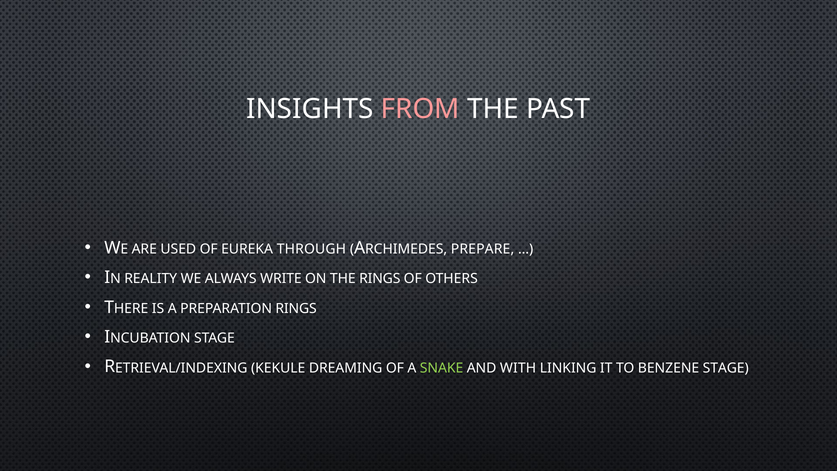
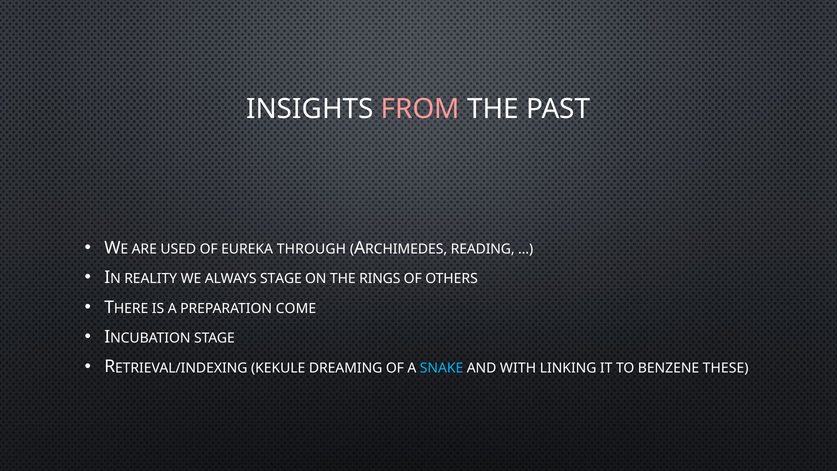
PREPARE: PREPARE -> READING
ALWAYS WRITE: WRITE -> STAGE
PREPARATION RINGS: RINGS -> COME
SNAKE colour: light green -> light blue
BENZENE STAGE: STAGE -> THESE
